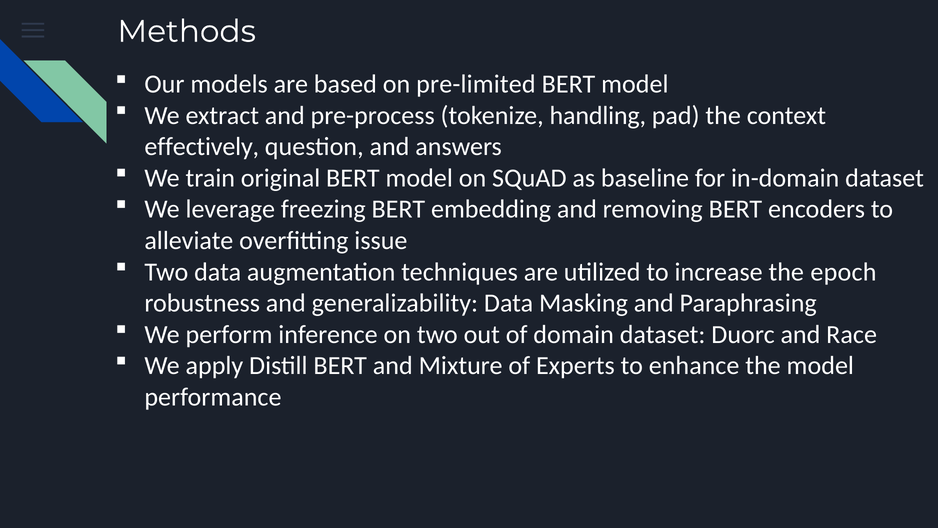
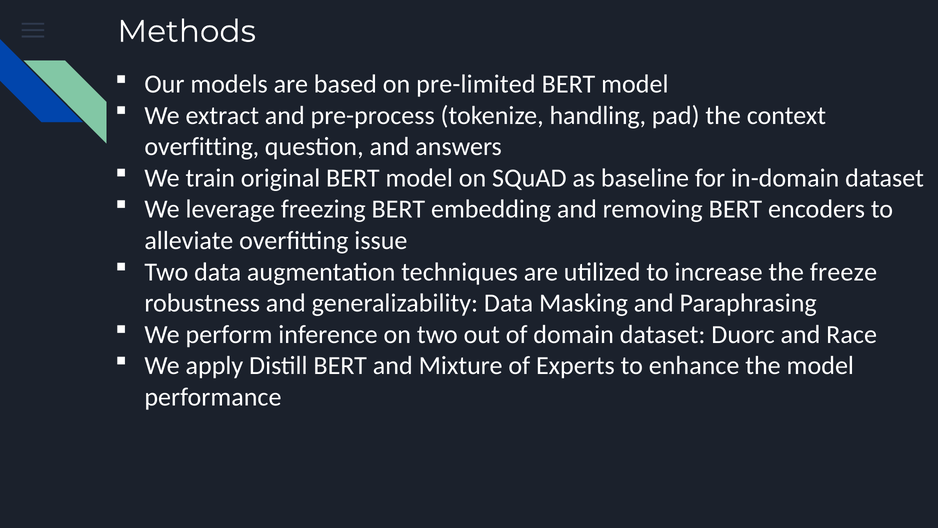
effectively at (202, 147): effectively -> overfitting
epoch: epoch -> freeze
